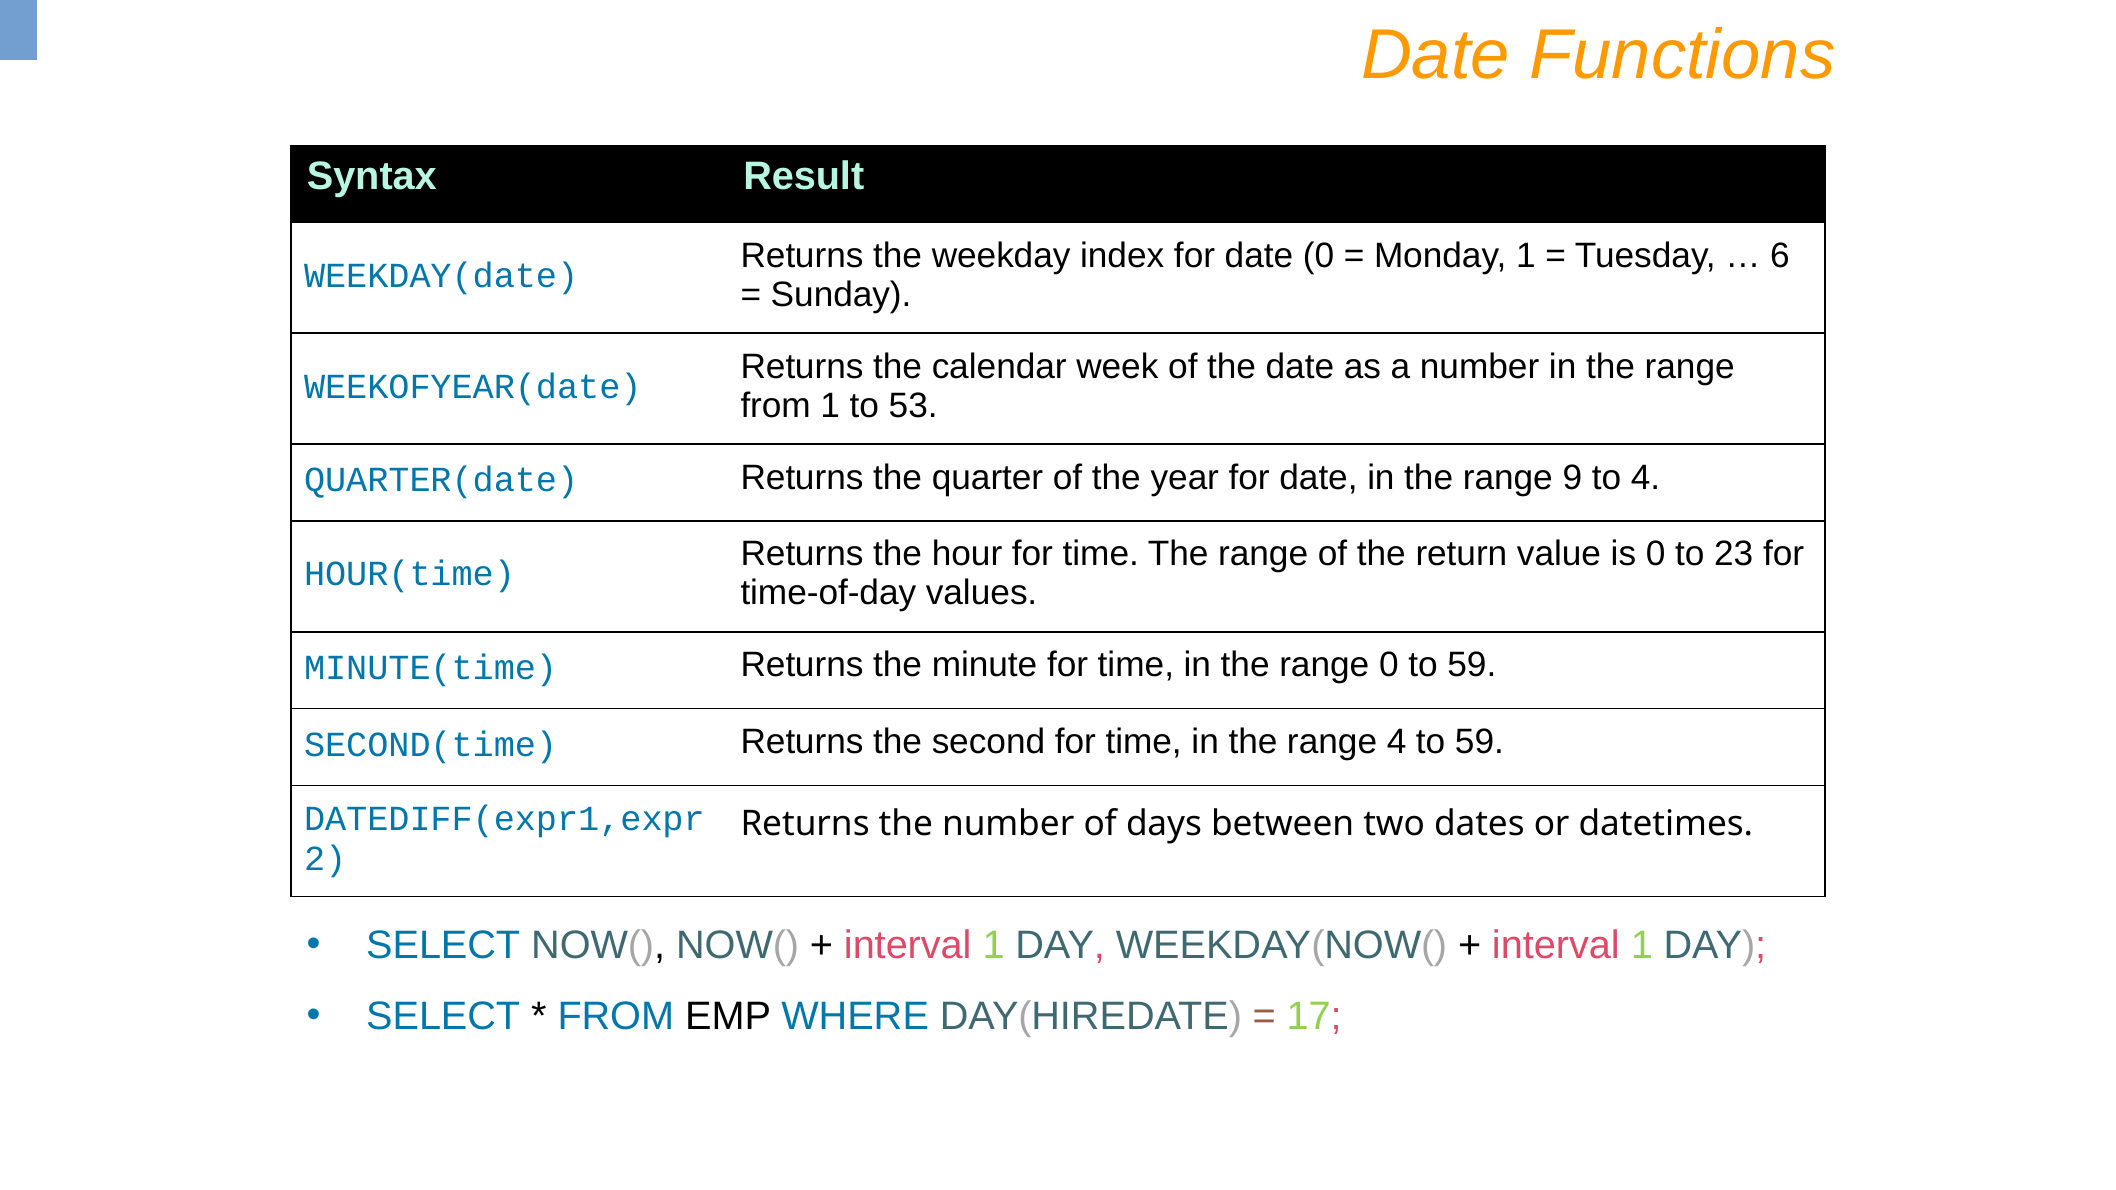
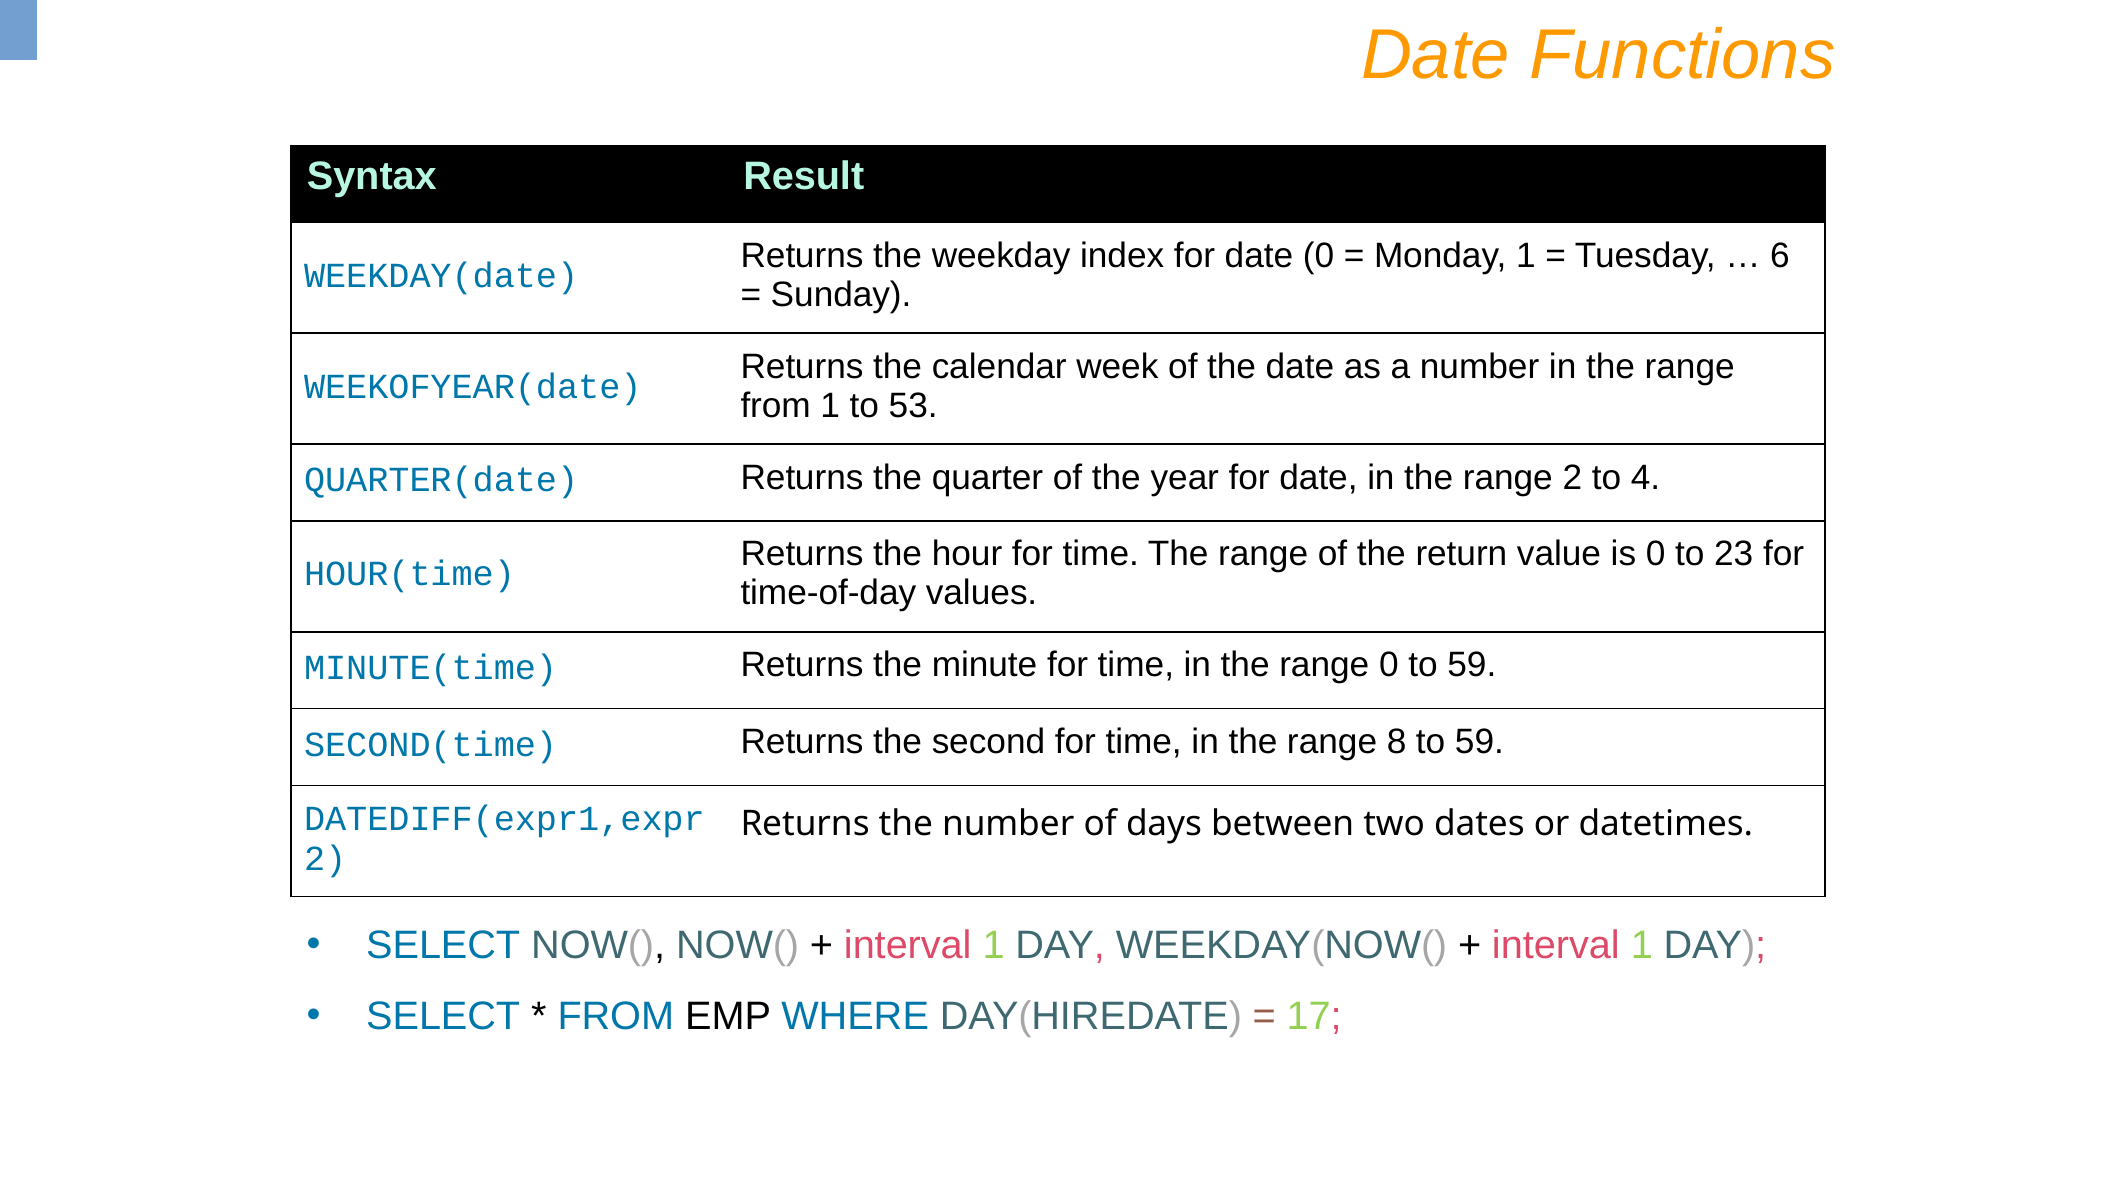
range 9: 9 -> 2
range 4: 4 -> 8
